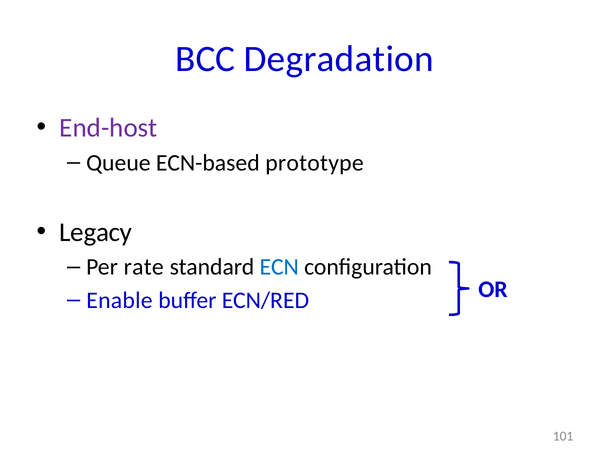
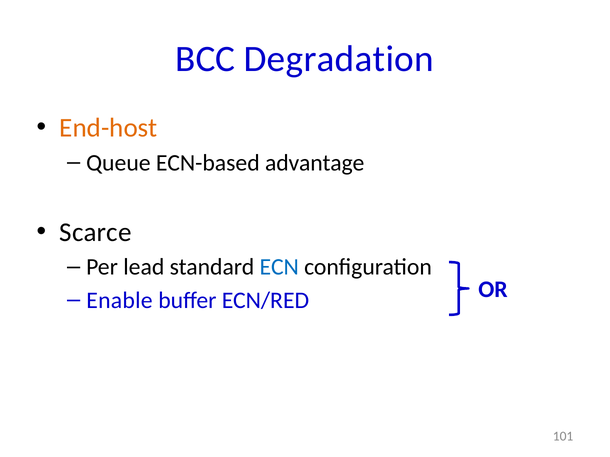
End-host colour: purple -> orange
prototype: prototype -> advantage
Legacy: Legacy -> Scarce
rate: rate -> lead
